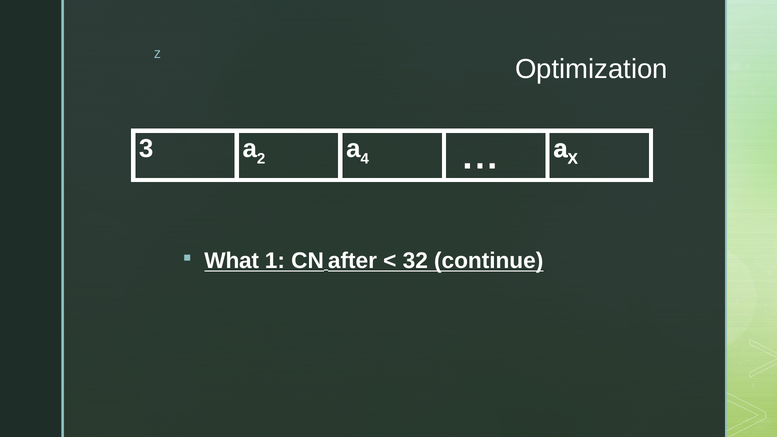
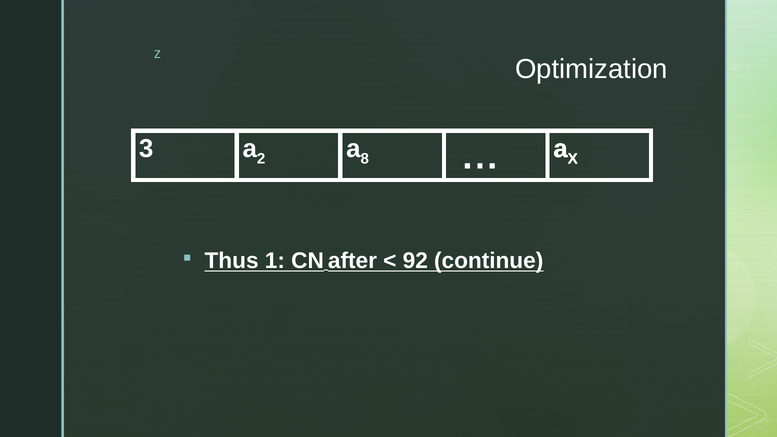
4: 4 -> 8
What: What -> Thus
32: 32 -> 92
